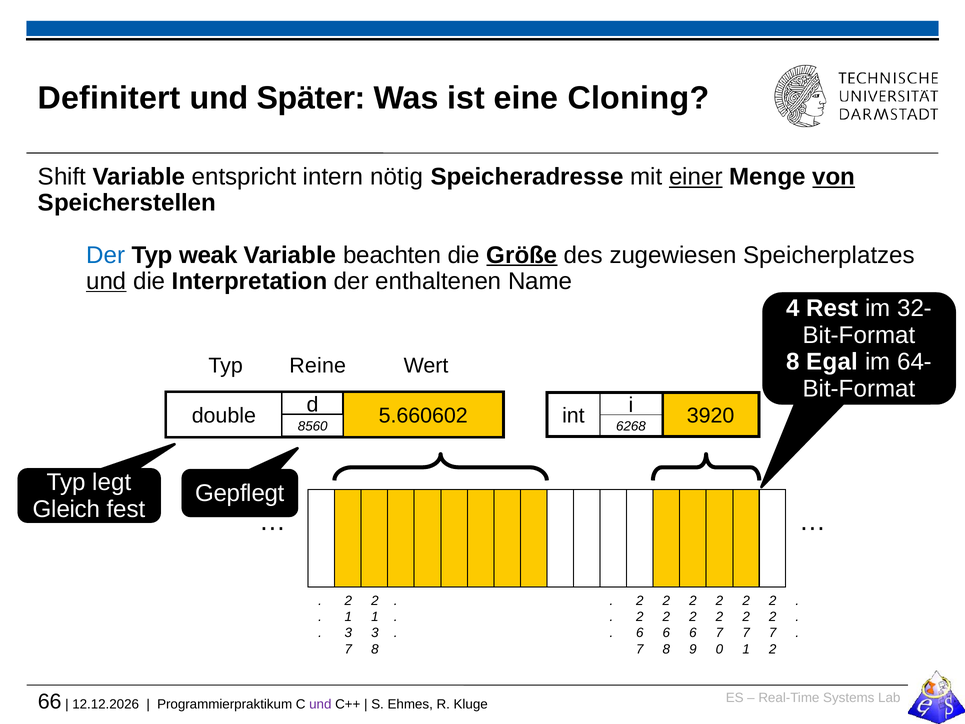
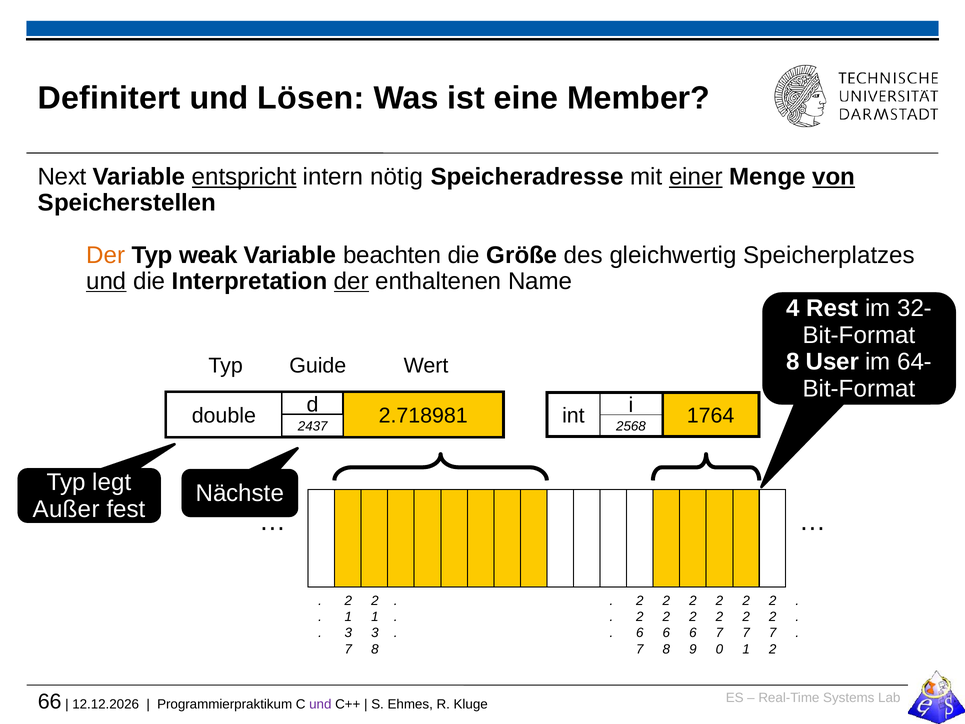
Später: Später -> Lösen
Cloning: Cloning -> Member
Shift: Shift -> Next
entspricht underline: none -> present
Der at (106, 255) colour: blue -> orange
Größe underline: present -> none
zugewiesen: zugewiesen -> gleichwertig
der at (351, 281) underline: none -> present
Egal: Egal -> User
Reine: Reine -> Guide
5.660602: 5.660602 -> 2.718981
3920: 3920 -> 1764
8560: 8560 -> 2437
6268: 6268 -> 2568
Gepflegt: Gepflegt -> Nächste
Gleich: Gleich -> Außer
